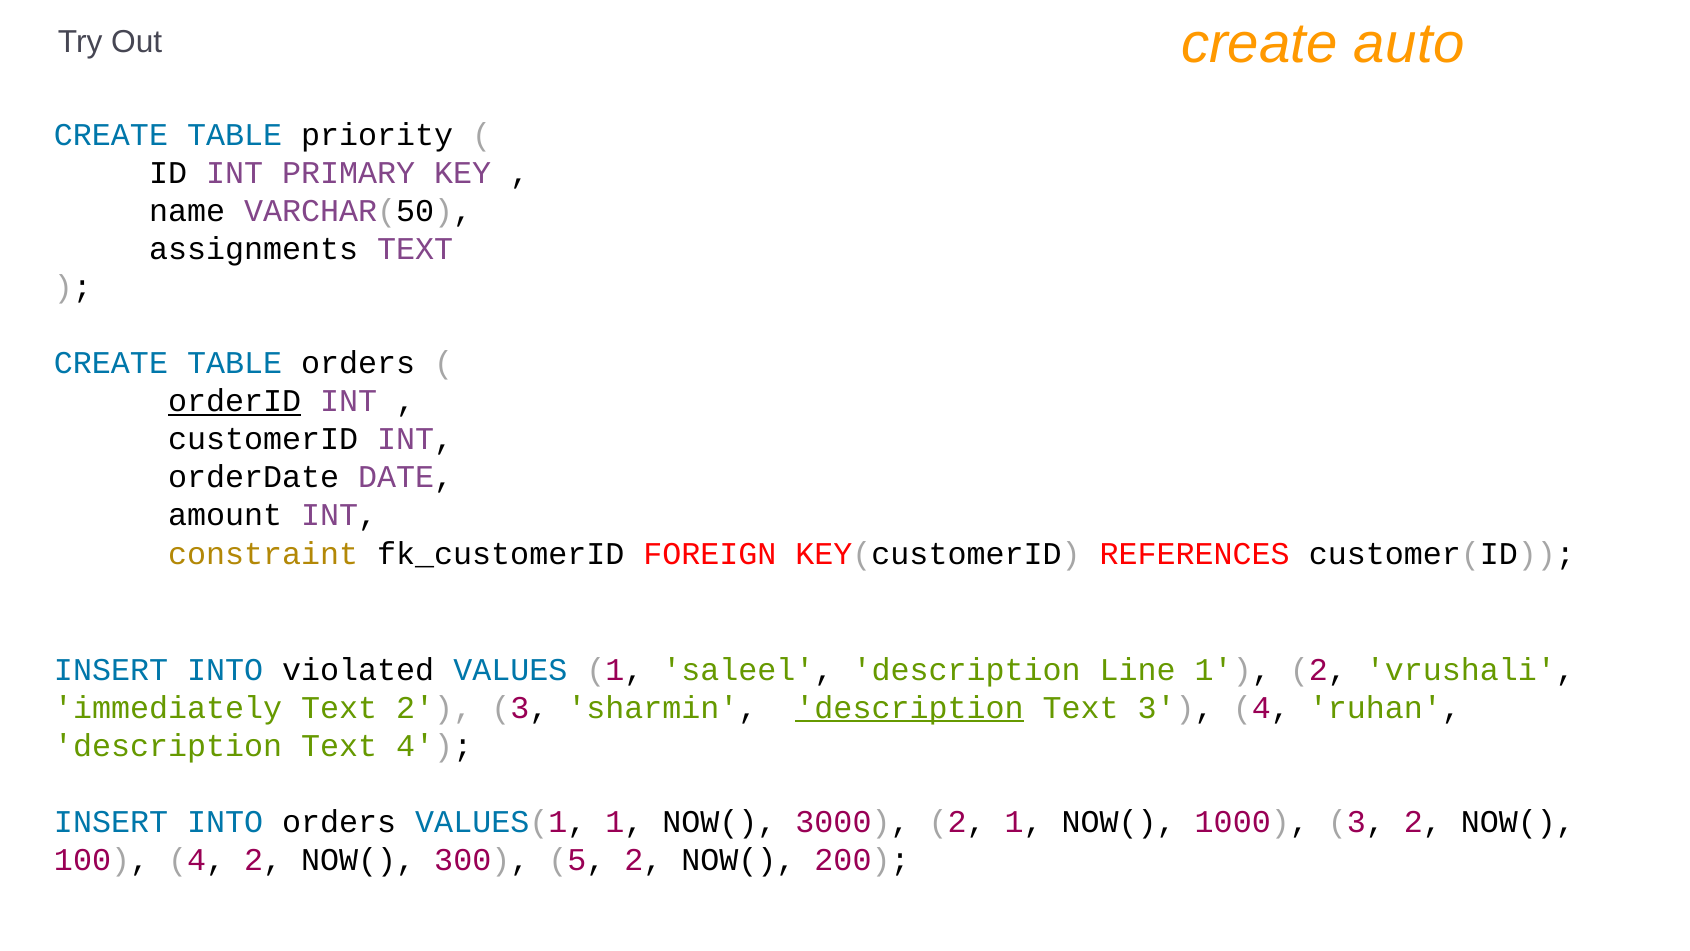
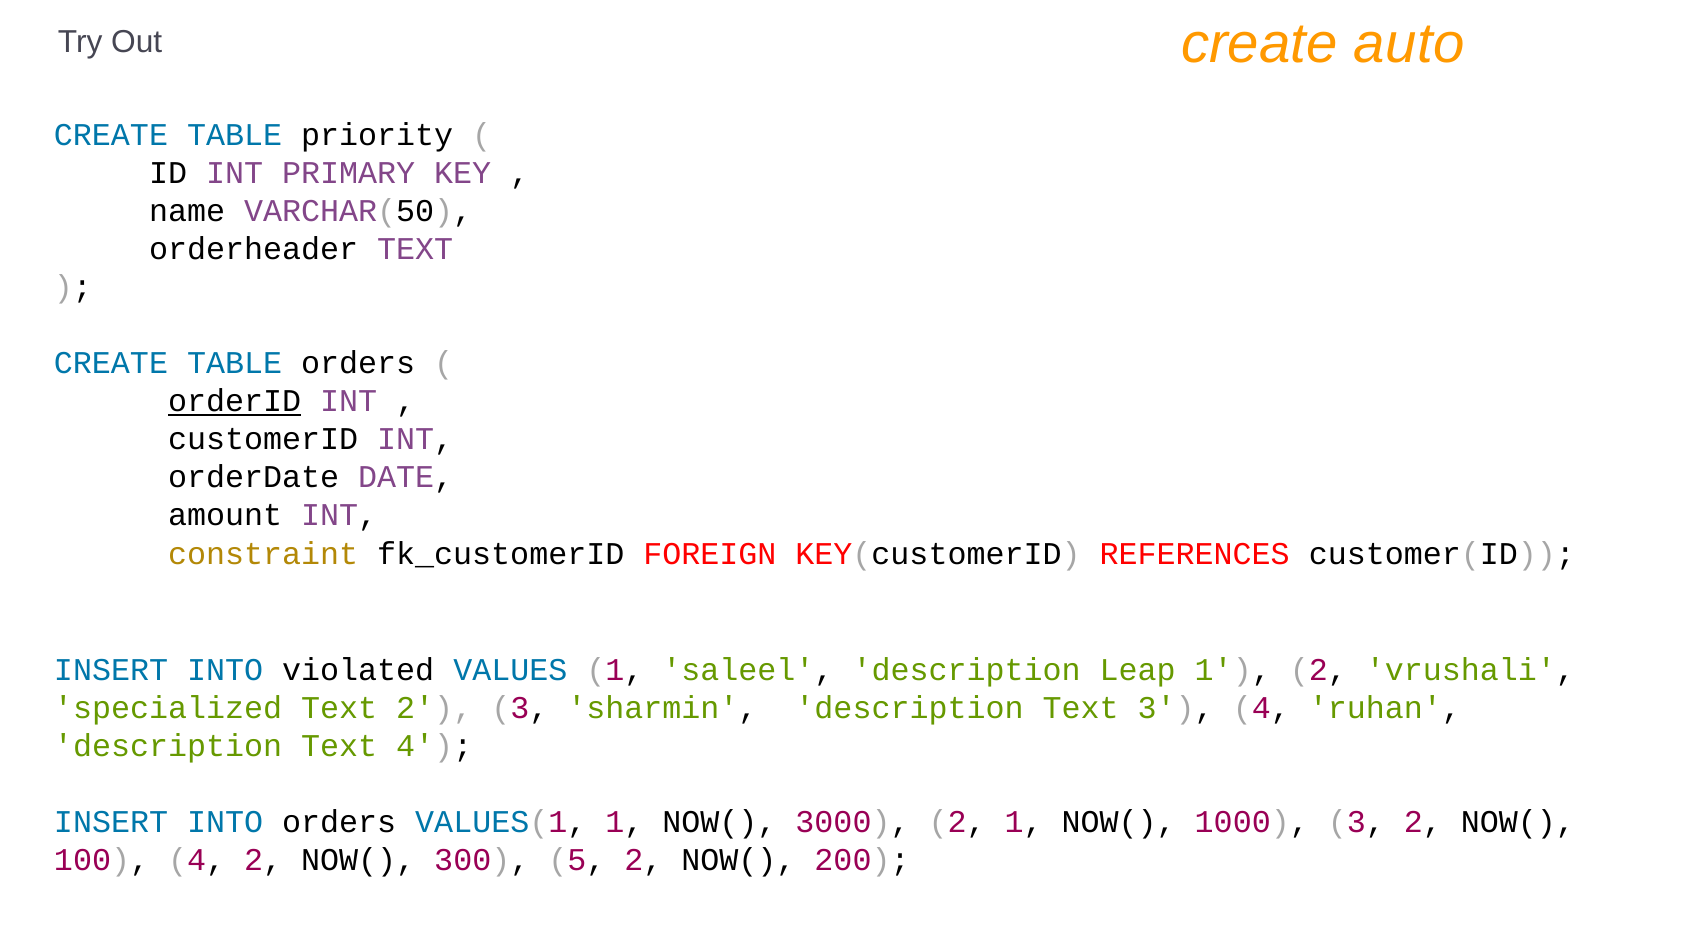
assignments: assignments -> orderheader
Line: Line -> Leap
immediately: immediately -> specialized
description at (910, 707) underline: present -> none
